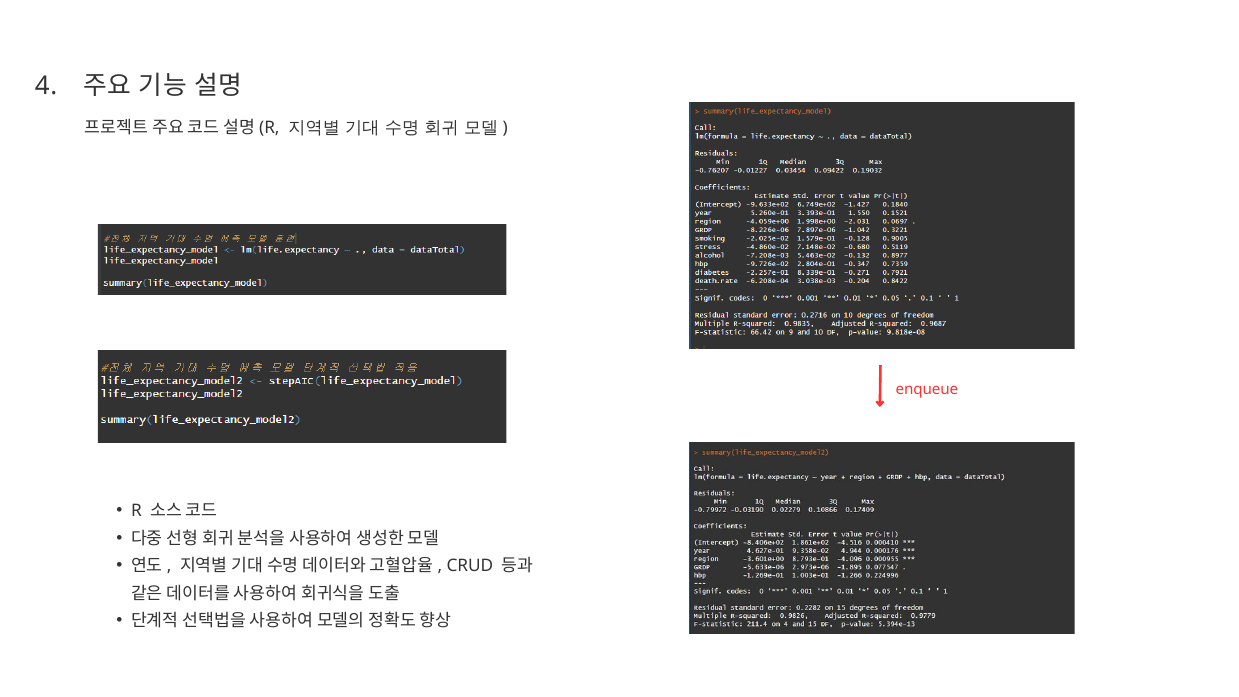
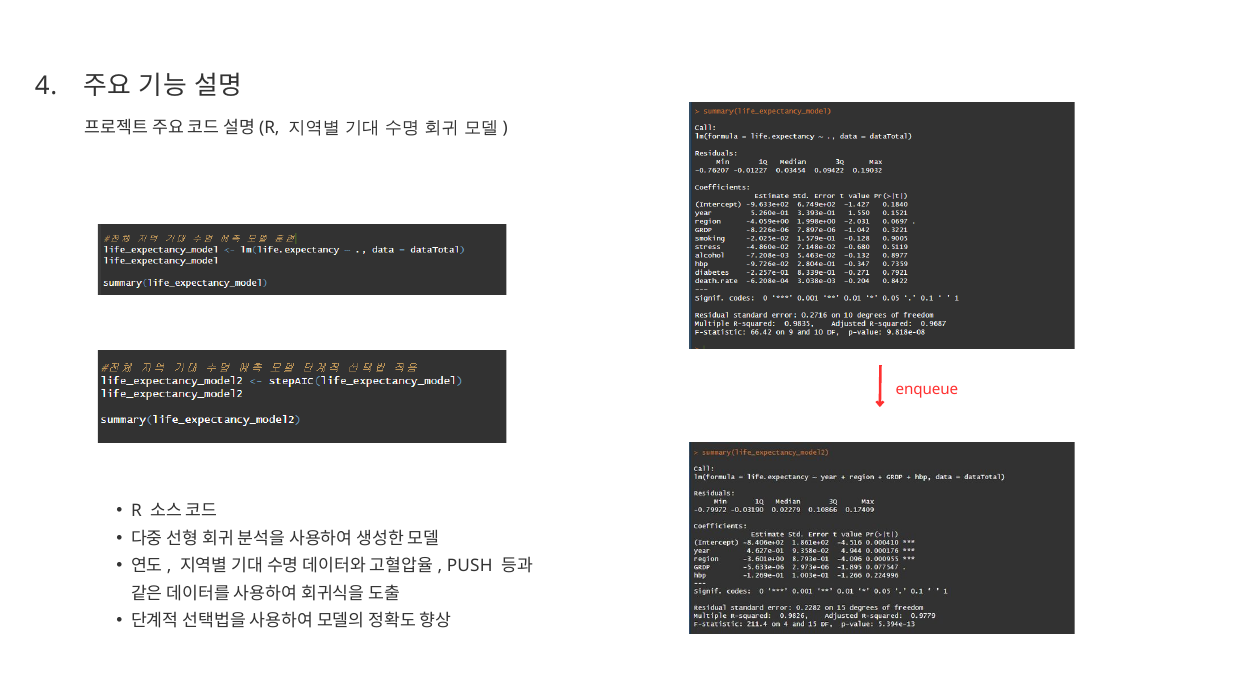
CRUD: CRUD -> PUSH
